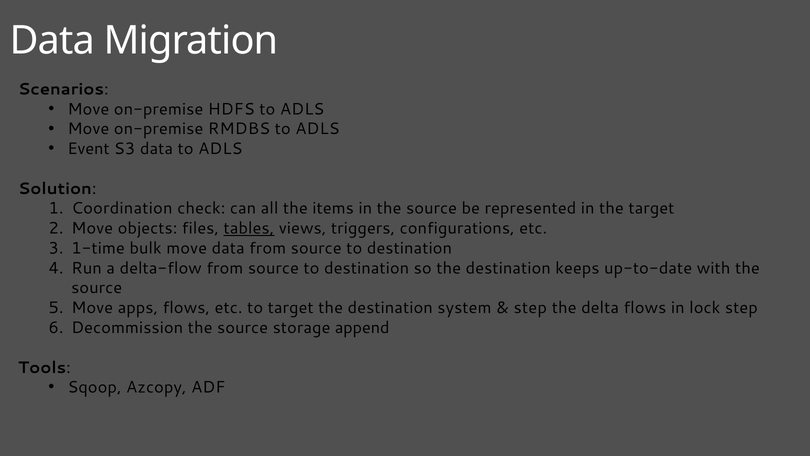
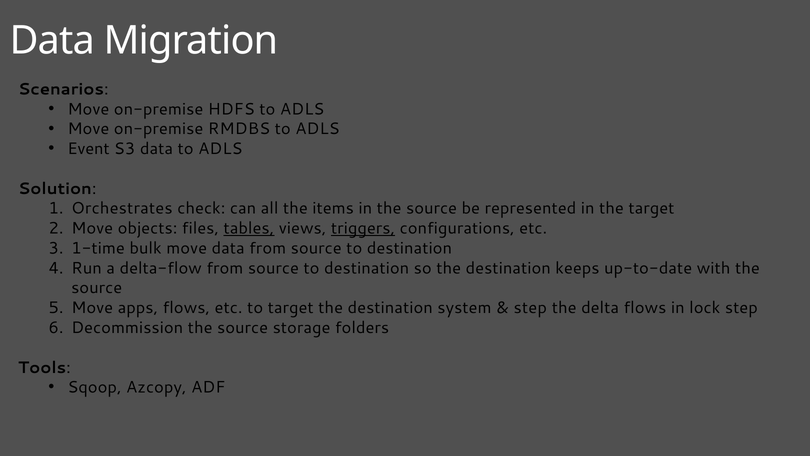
Coordination: Coordination -> Orchestrates
triggers underline: none -> present
append: append -> folders
